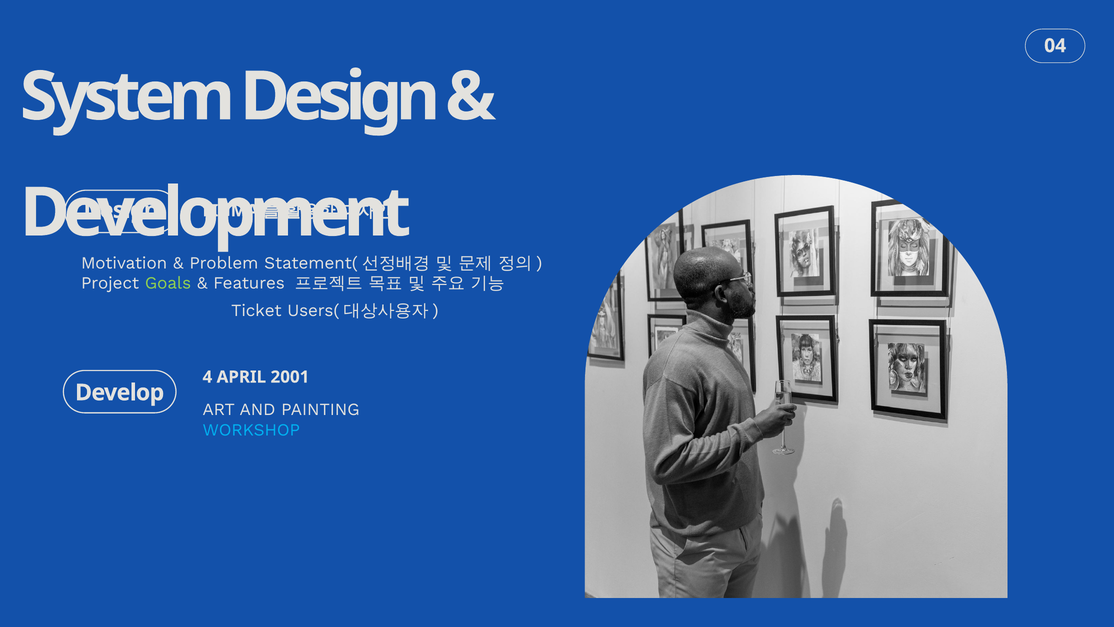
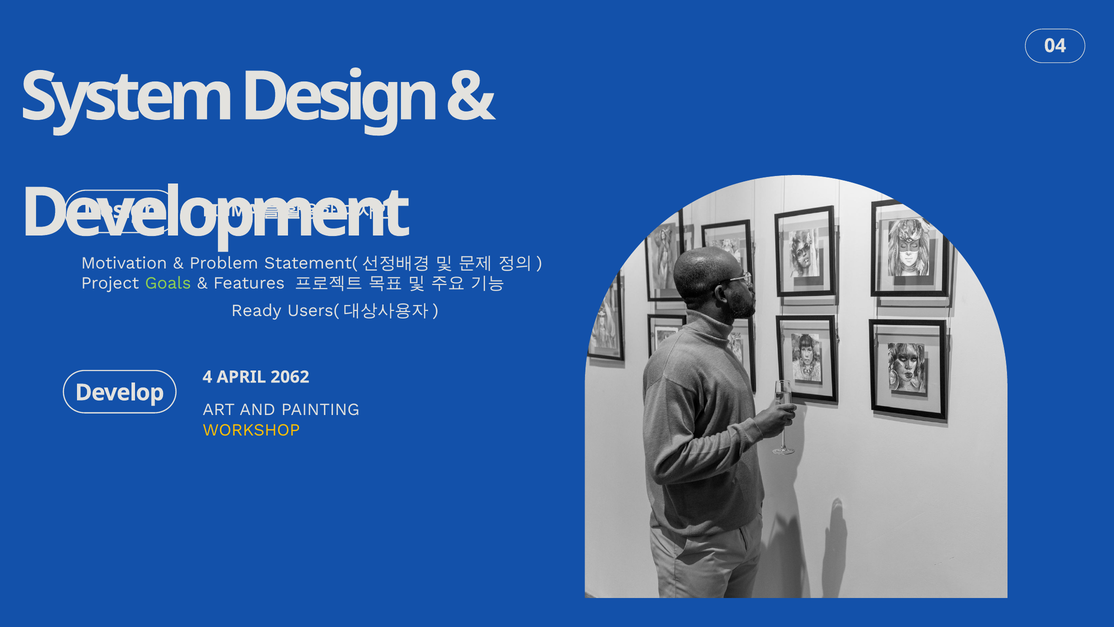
Ticket: Ticket -> Ready
2001: 2001 -> 2062
WORKSHOP colour: light blue -> yellow
